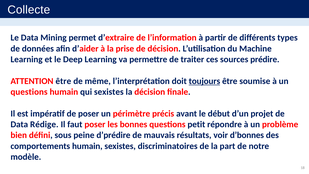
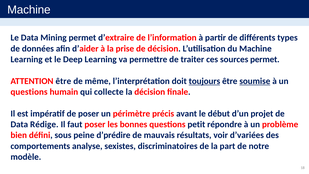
Collecte at (29, 10): Collecte -> Machine
sources prédire: prédire -> permet
soumise underline: none -> present
qui sexistes: sexistes -> collecte
d’bonnes: d’bonnes -> d’variées
comportements humain: humain -> analyse
